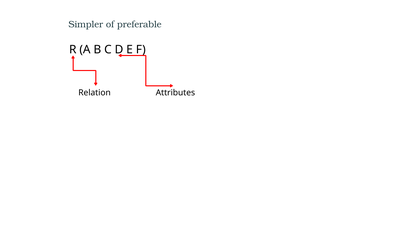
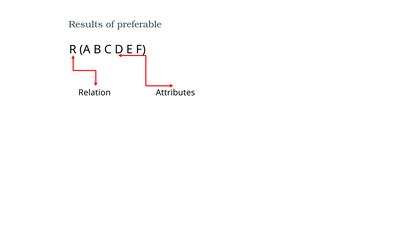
Simpler: Simpler -> Results
